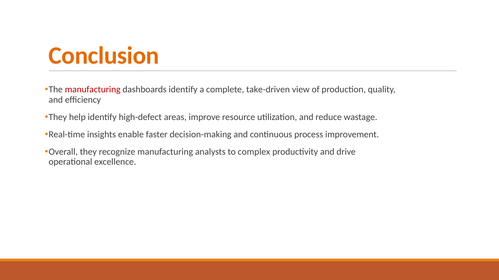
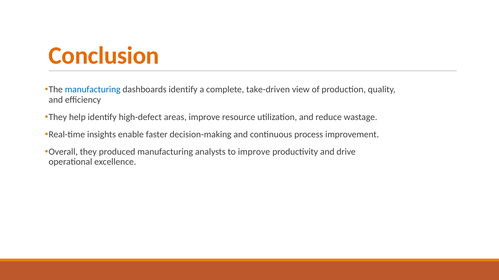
manufacturing at (93, 90) colour: red -> blue
recognize: recognize -> produced
to complex: complex -> improve
